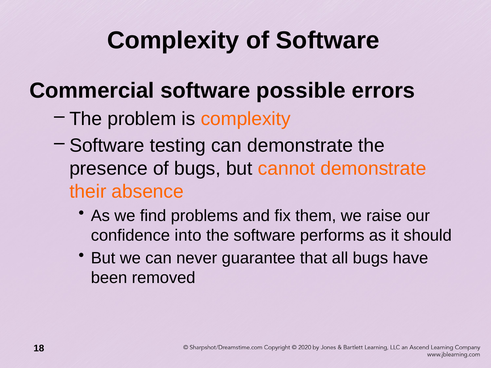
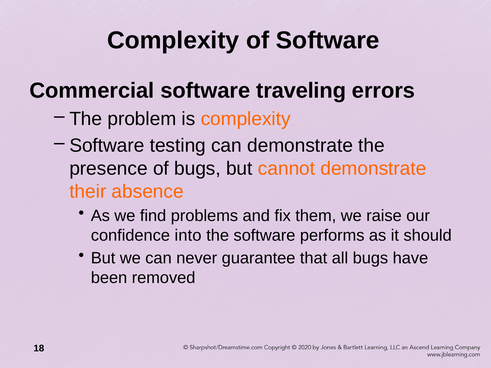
possible: possible -> traveling
